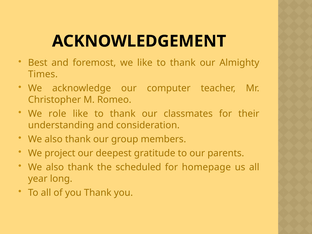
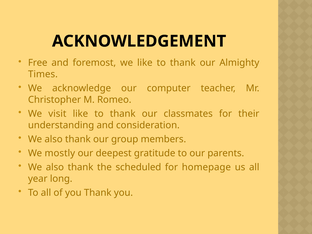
Best: Best -> Free
role: role -> visit
project: project -> mostly
